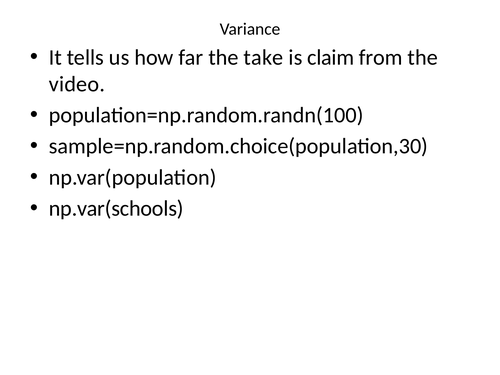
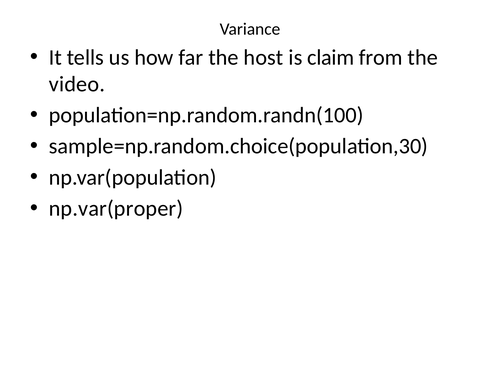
take: take -> host
np.var(schools: np.var(schools -> np.var(proper
